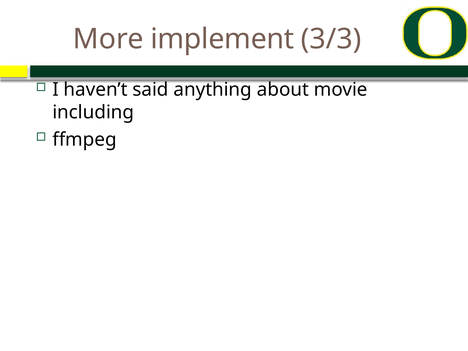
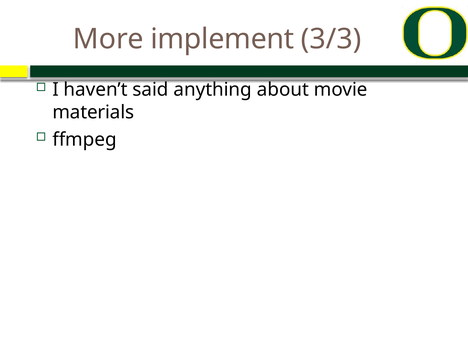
including: including -> materials
